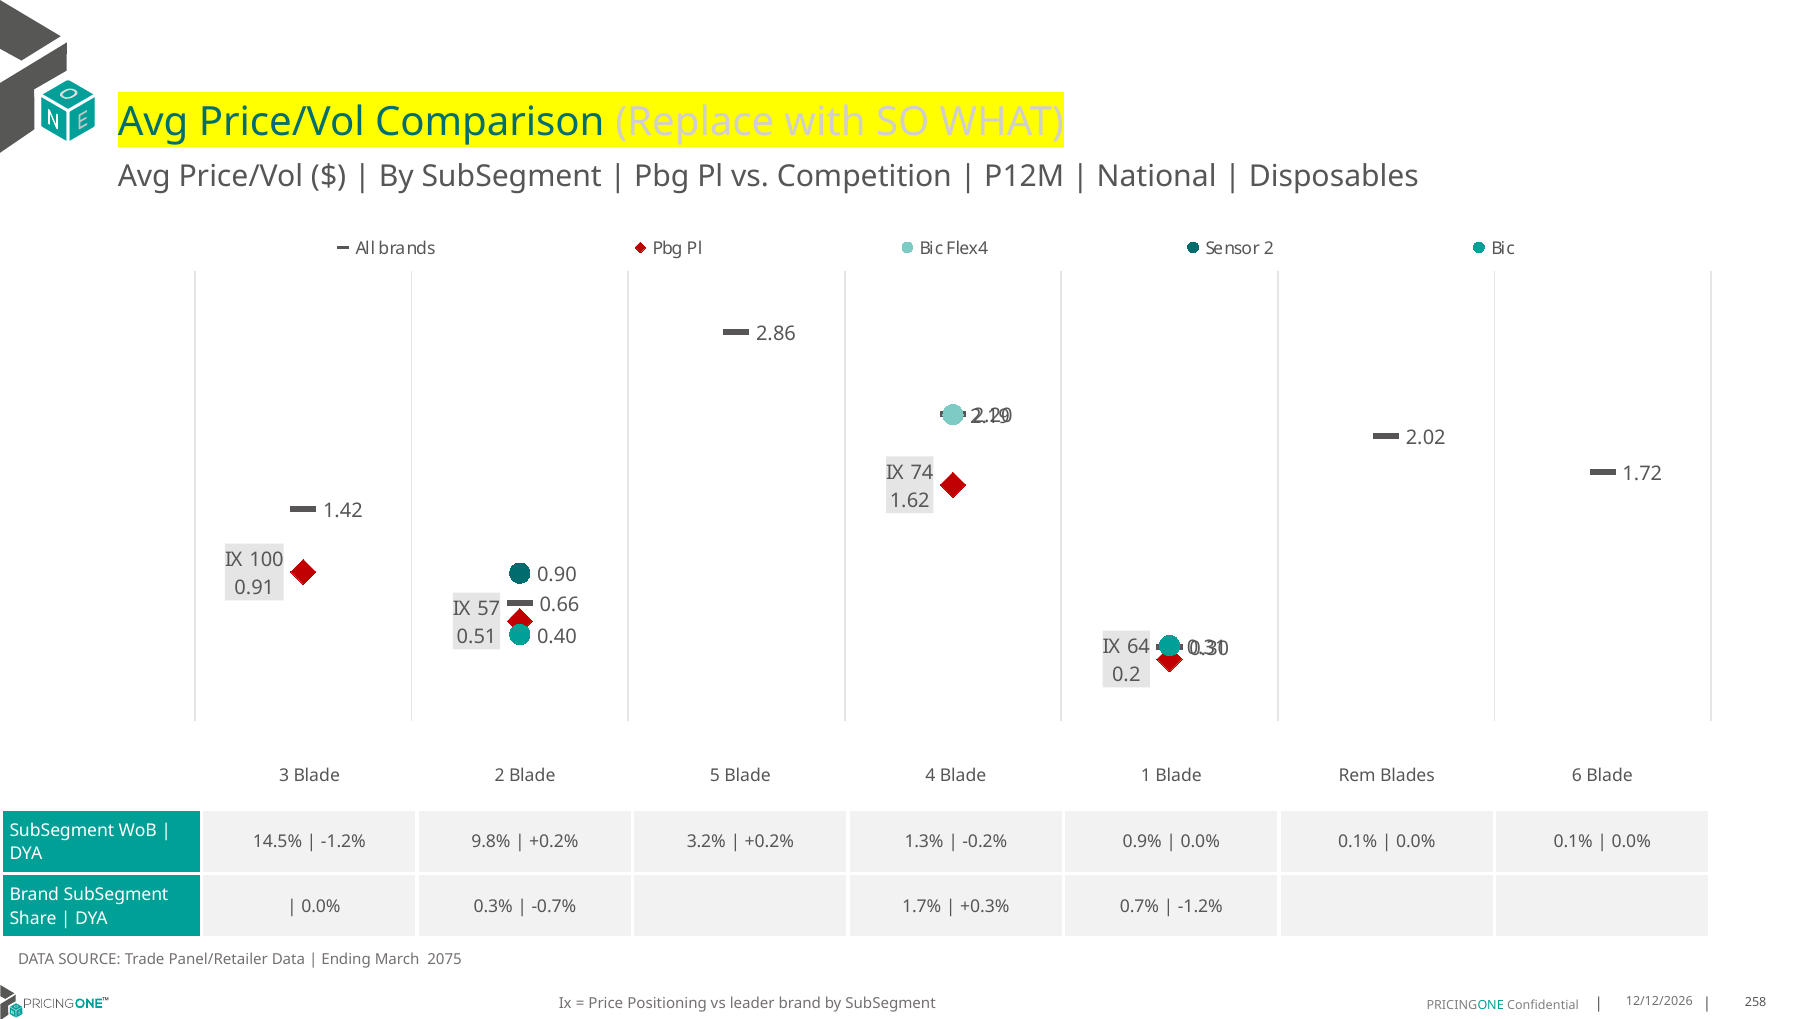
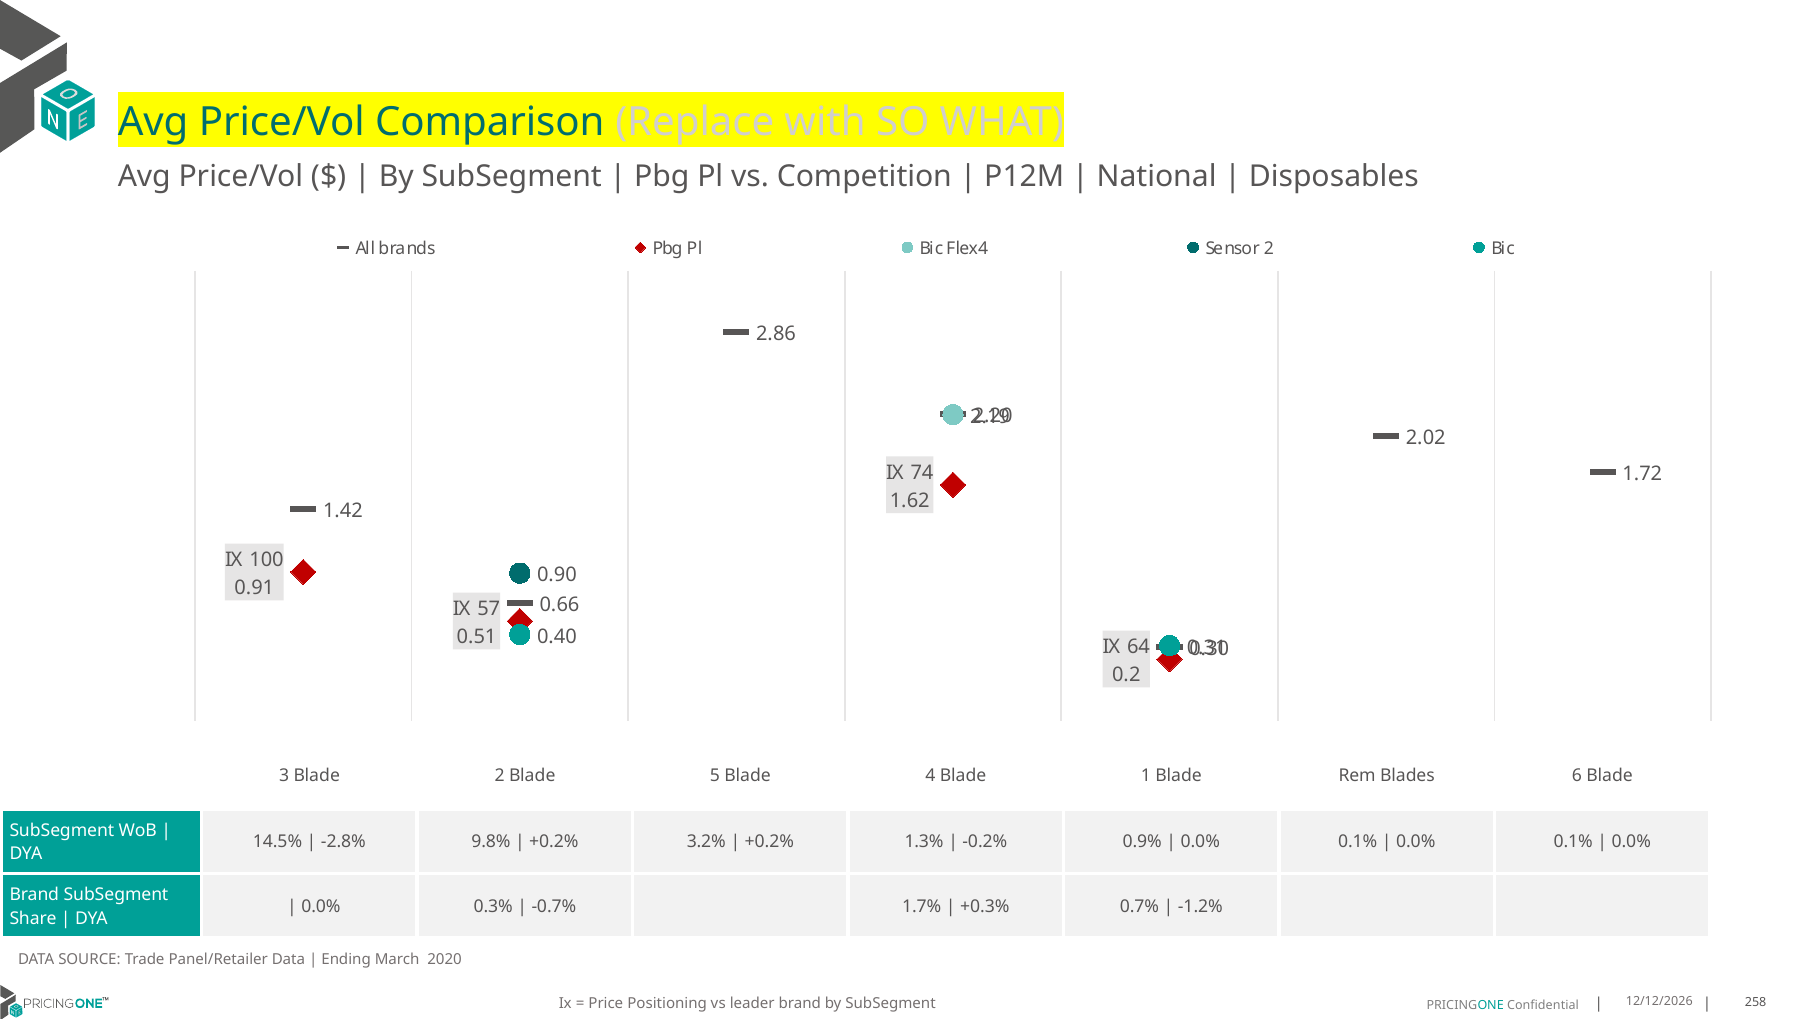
-1.2% at (343, 842): -1.2% -> -2.8%
2075: 2075 -> 2020
